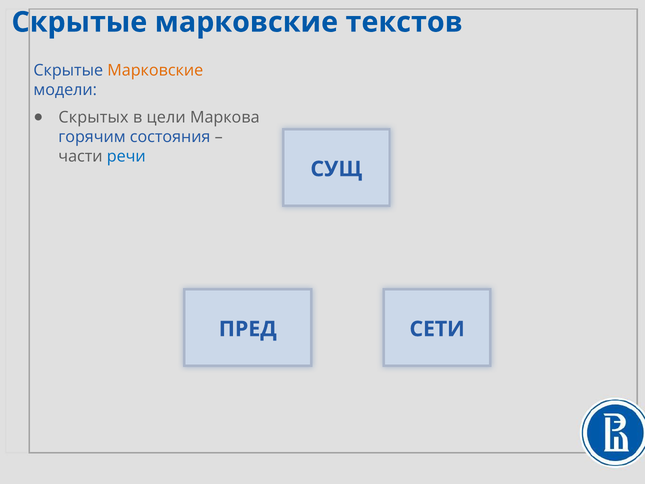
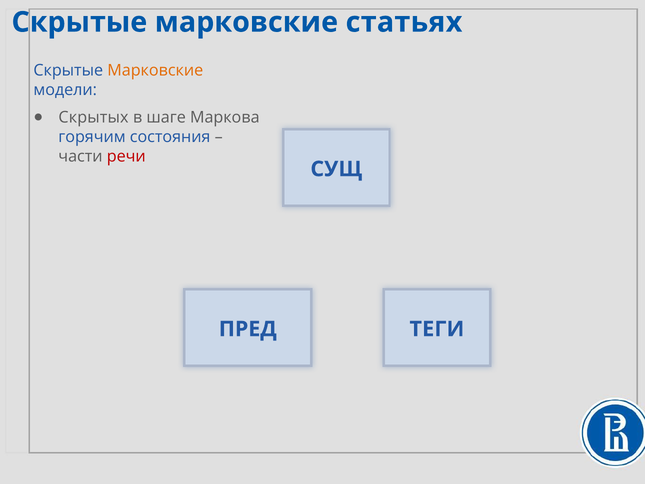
текстов: текстов -> статьях
цели: цели -> шаге
речи colour: blue -> red
СЕТИ: СЕТИ -> ТЕГИ
